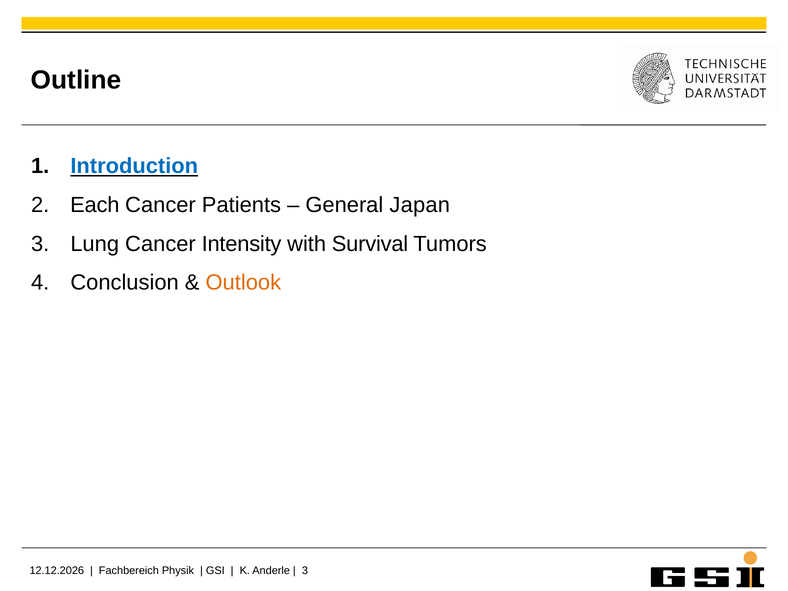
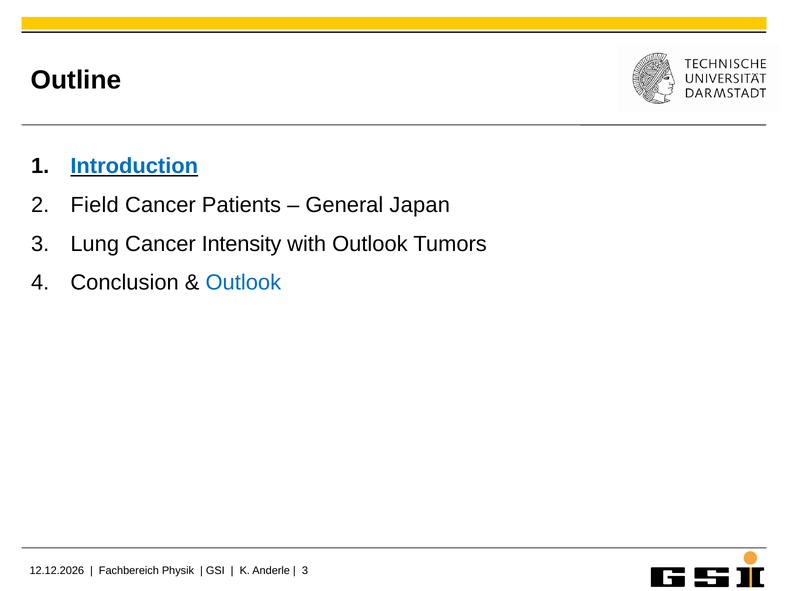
Each: Each -> Field
with Survival: Survival -> Outlook
Outlook at (243, 283) colour: orange -> blue
